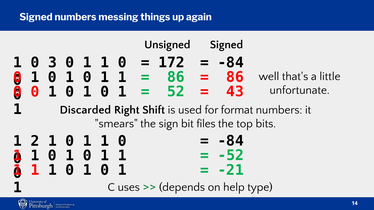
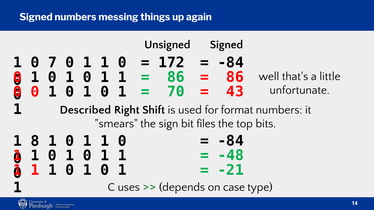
3: 3 -> 7
52: 52 -> 70
Discarded: Discarded -> Described
2: 2 -> 8
-52: -52 -> -48
help: help -> case
